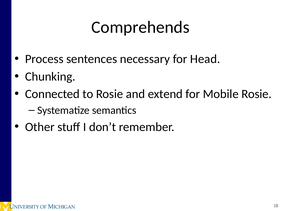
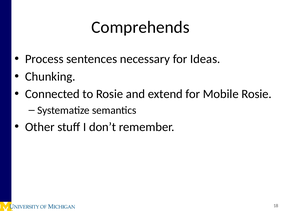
Head: Head -> Ideas
